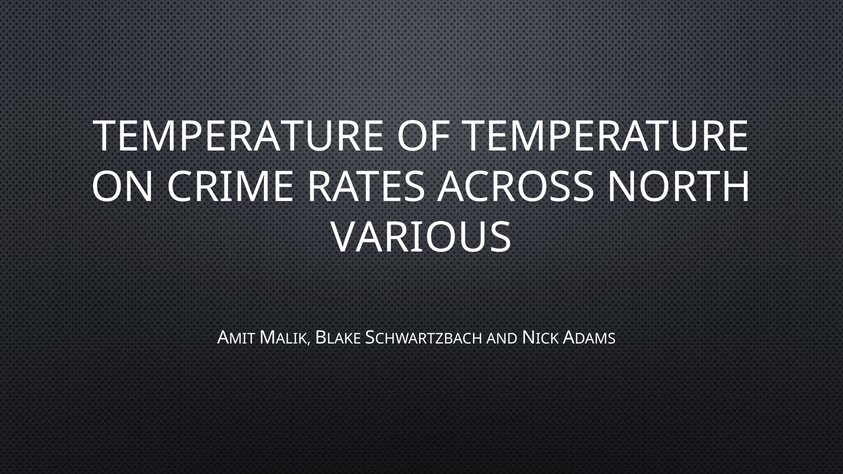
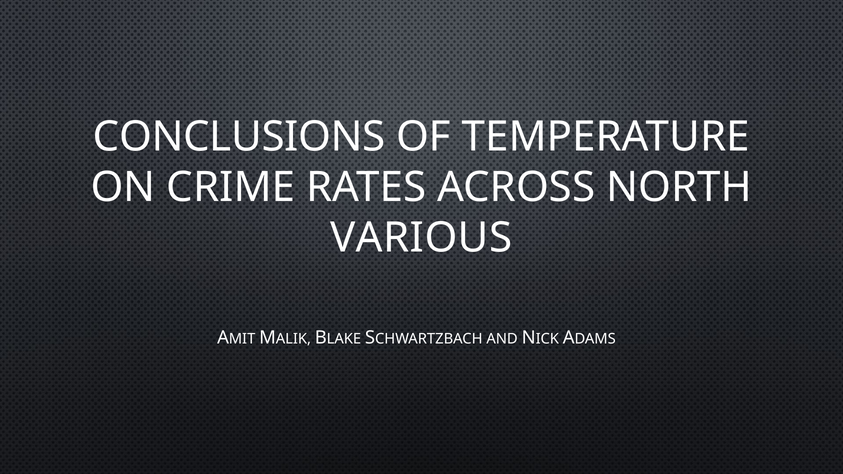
TEMPERATURE at (239, 137): TEMPERATURE -> CONCLUSIONS
